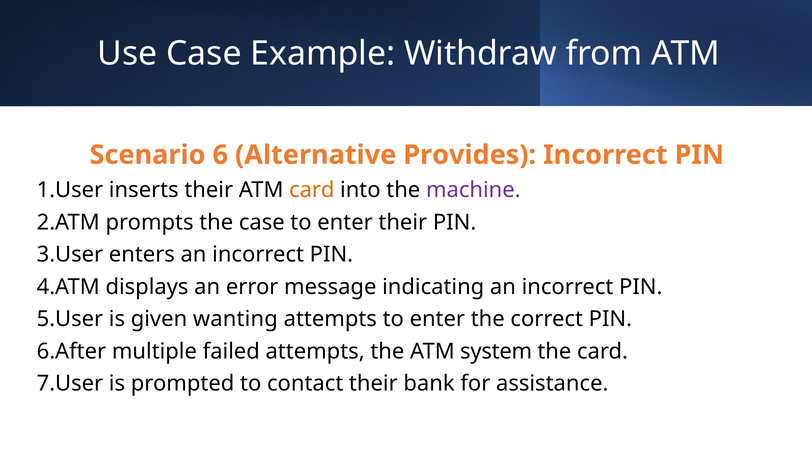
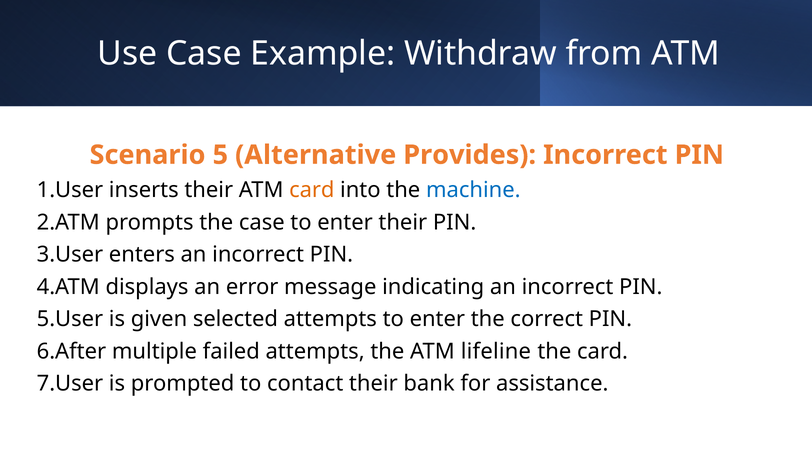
6: 6 -> 5
machine colour: purple -> blue
wanting: wanting -> selected
system: system -> lifeline
